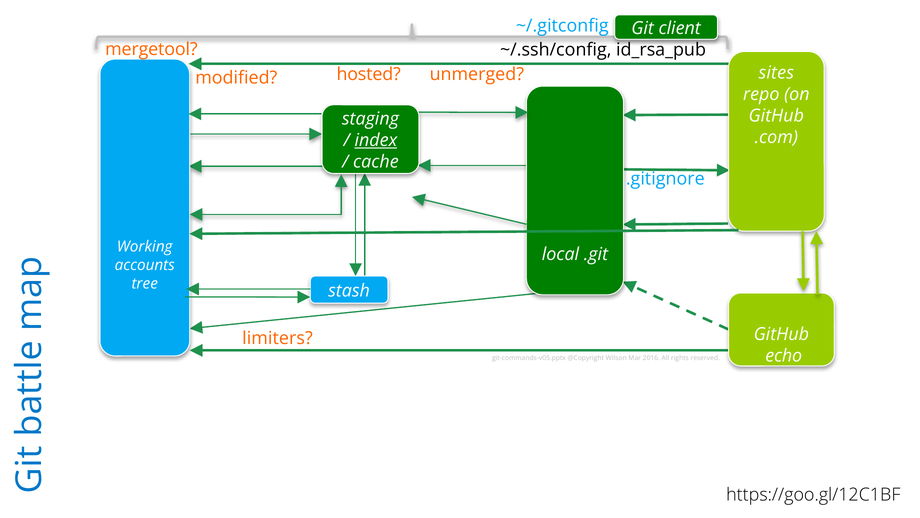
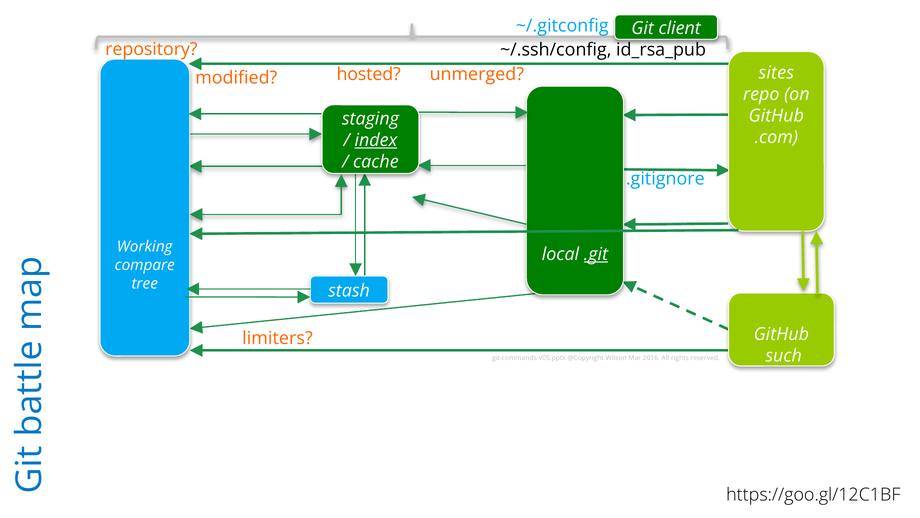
mergetool: mergetool -> repository
.git underline: none -> present
accounts: accounts -> compare
echo: echo -> such
